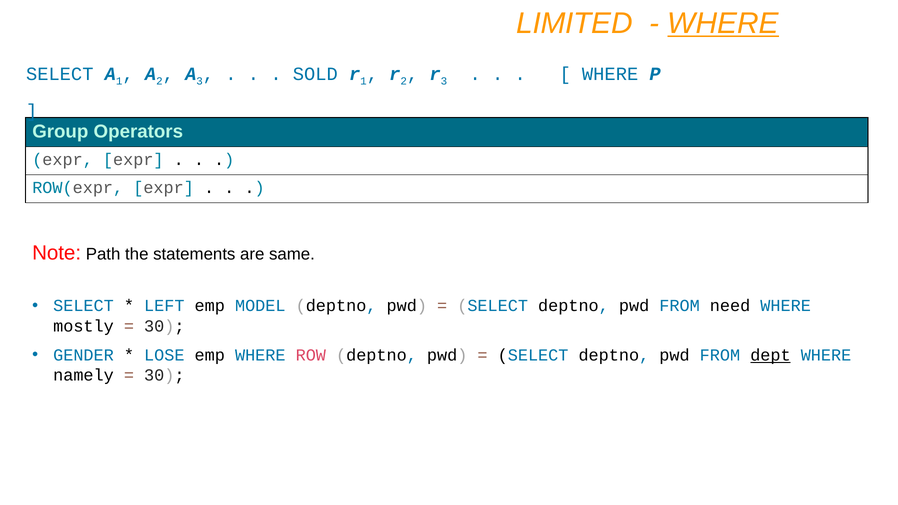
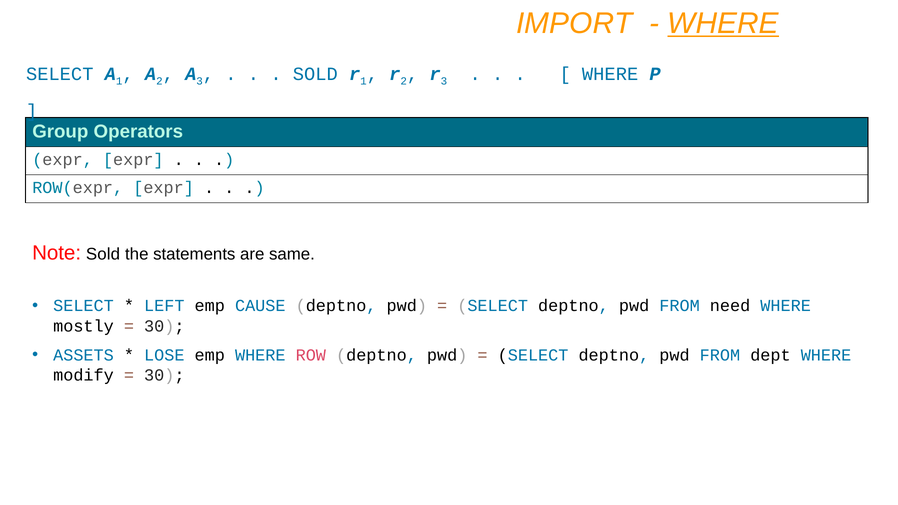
LIMITED: LIMITED -> IMPORT
Note Path: Path -> Sold
MODEL: MODEL -> CAUSE
GENDER: GENDER -> ASSETS
dept underline: present -> none
namely: namely -> modify
